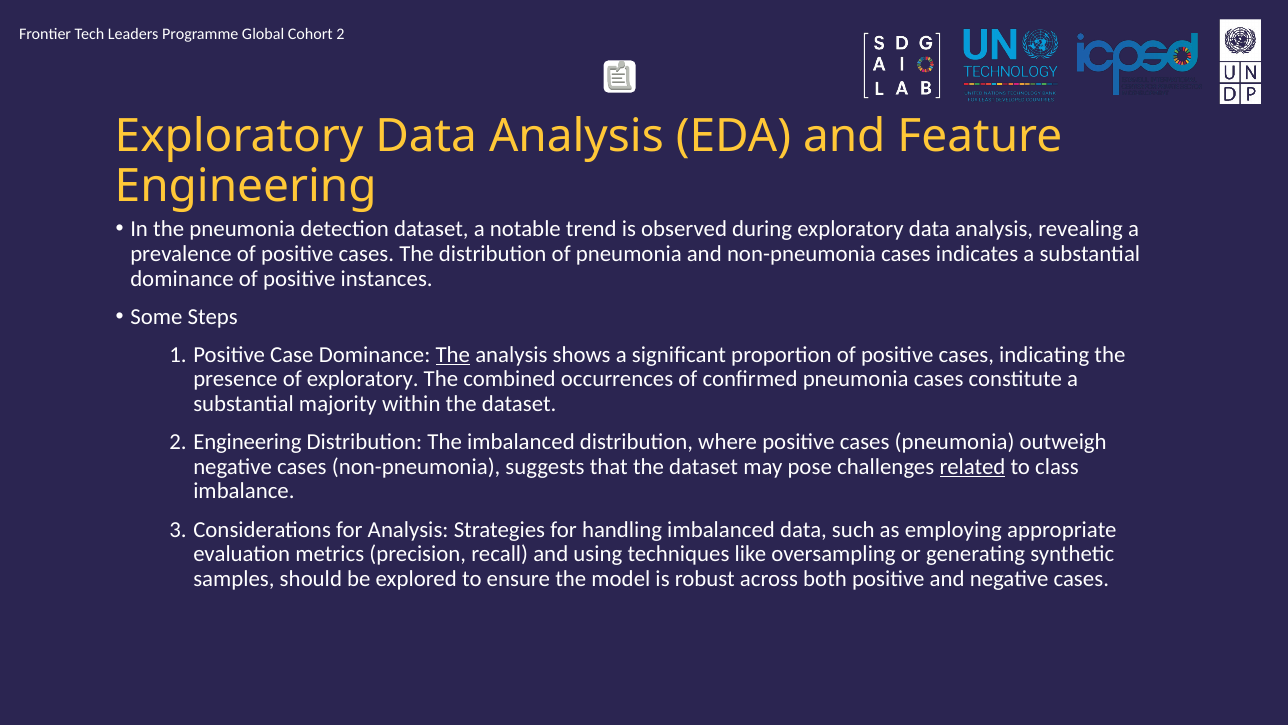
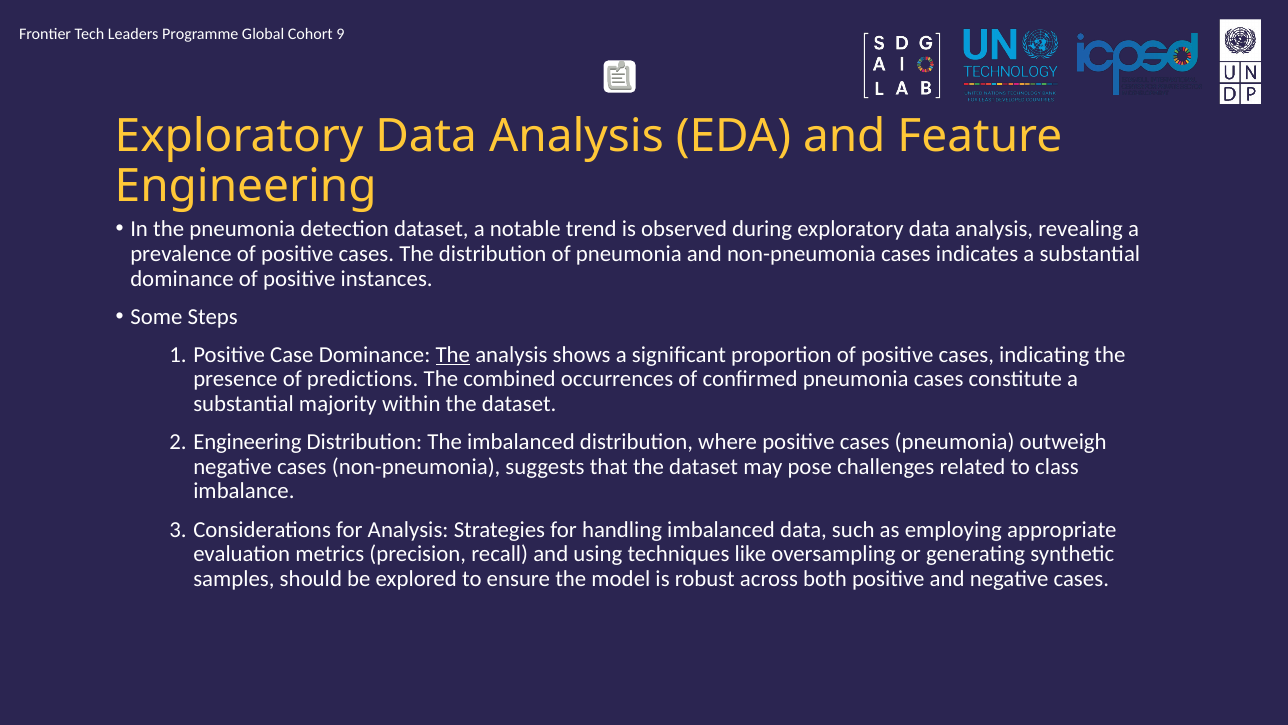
Cohort 2: 2 -> 9
of exploratory: exploratory -> predictions
related underline: present -> none
